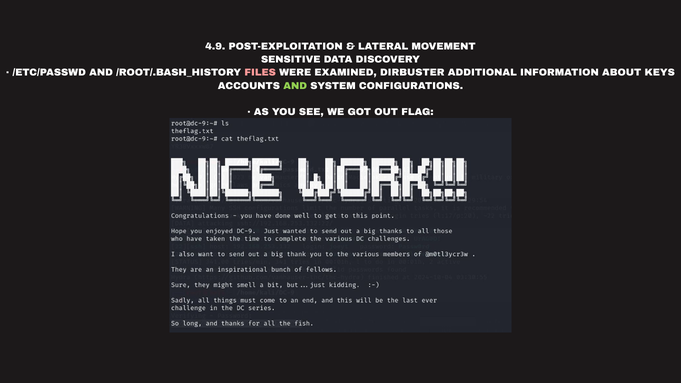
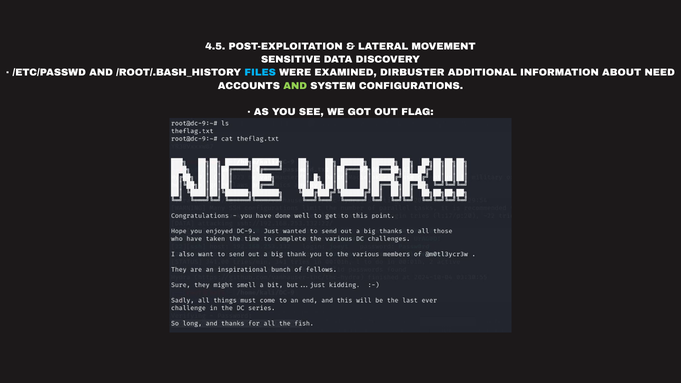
4.9: 4.9 -> 4.5
FILES colour: pink -> light blue
KEYS: KEYS -> NEED
